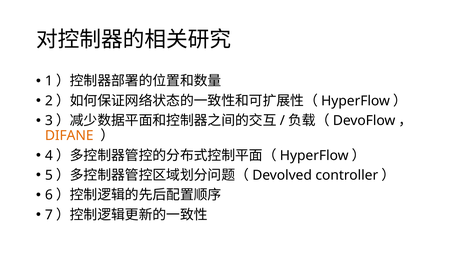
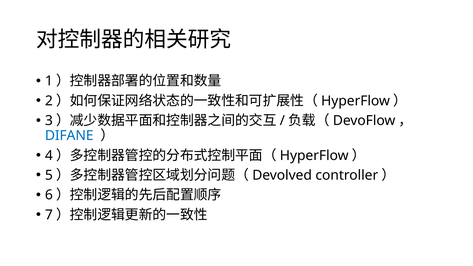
DIFANE colour: orange -> blue
